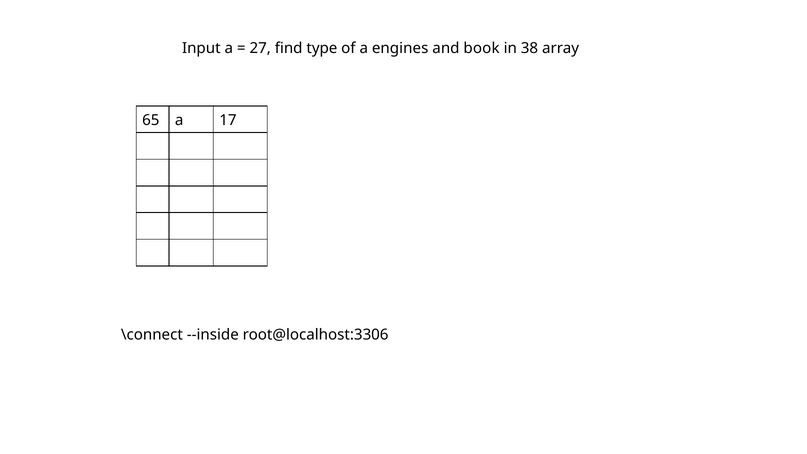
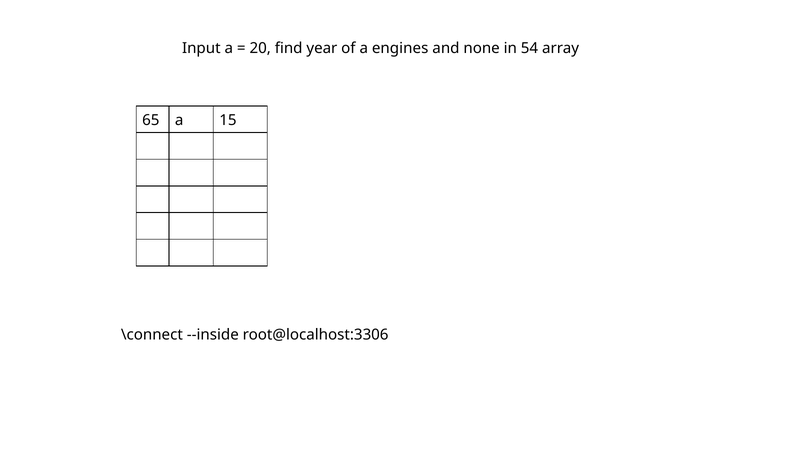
27: 27 -> 20
type: type -> year
book: book -> none
38: 38 -> 54
17: 17 -> 15
